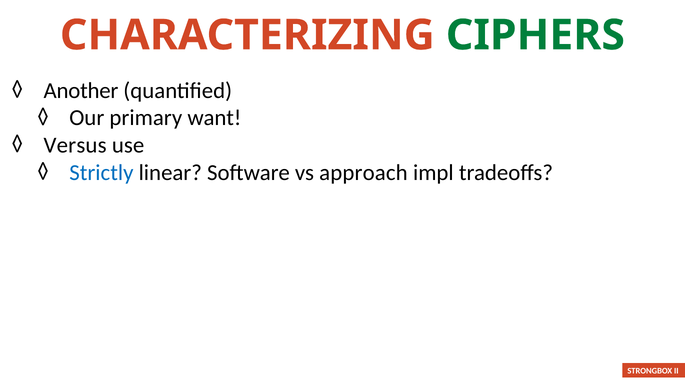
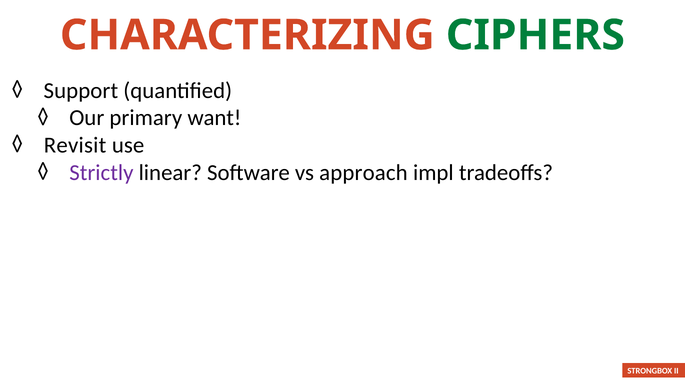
Another: Another -> Support
Versus: Versus -> Revisit
Strictly colour: blue -> purple
